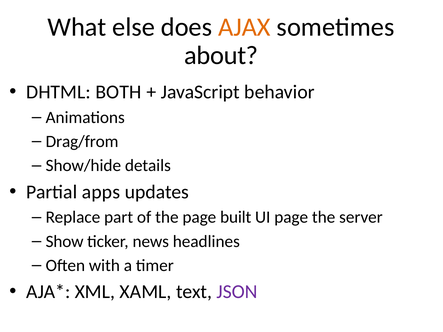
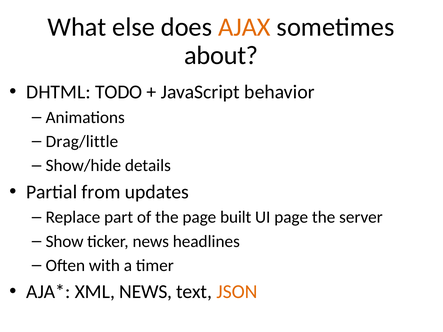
BOTH: BOTH -> TODO
Drag/from: Drag/from -> Drag/little
apps: apps -> from
XML XAML: XAML -> NEWS
JSON colour: purple -> orange
